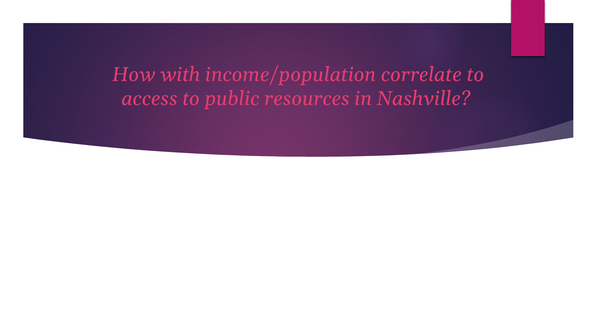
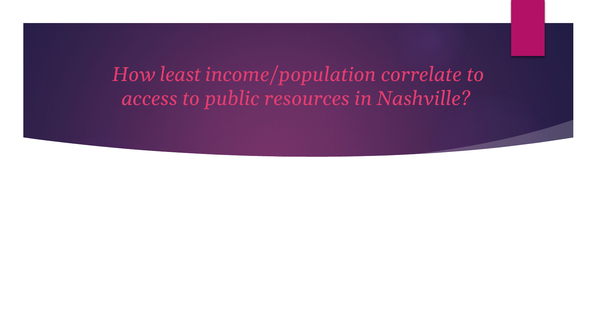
with: with -> least
